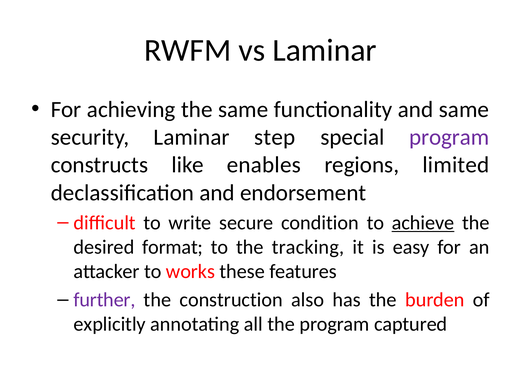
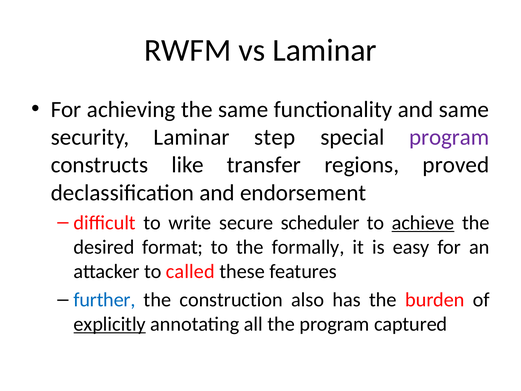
enables: enables -> transfer
limited: limited -> proved
condition: condition -> scheduler
tracking: tracking -> formally
works: works -> called
further colour: purple -> blue
explicitly underline: none -> present
